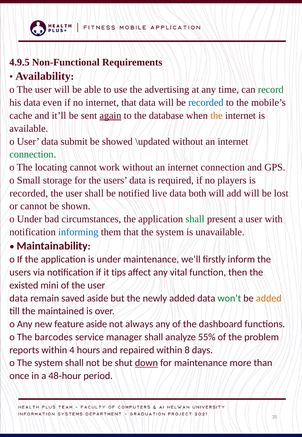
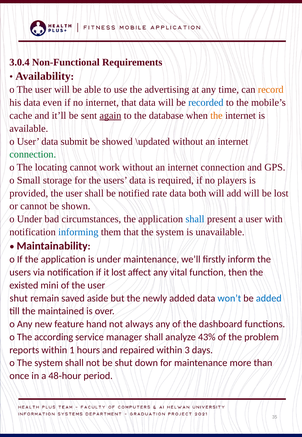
4.9.5: 4.9.5 -> 3.0.4
record colour: green -> orange
recorded at (29, 193): recorded -> provided
live: live -> rate
shall at (195, 219) colour: green -> blue
it tips: tips -> lost
data at (19, 298): data -> shut
won’t colour: green -> blue
added at (269, 298) colour: orange -> blue
feature aside: aside -> hand
barcodes: barcodes -> according
55%: 55% -> 43%
4: 4 -> 1
8: 8 -> 3
down underline: present -> none
